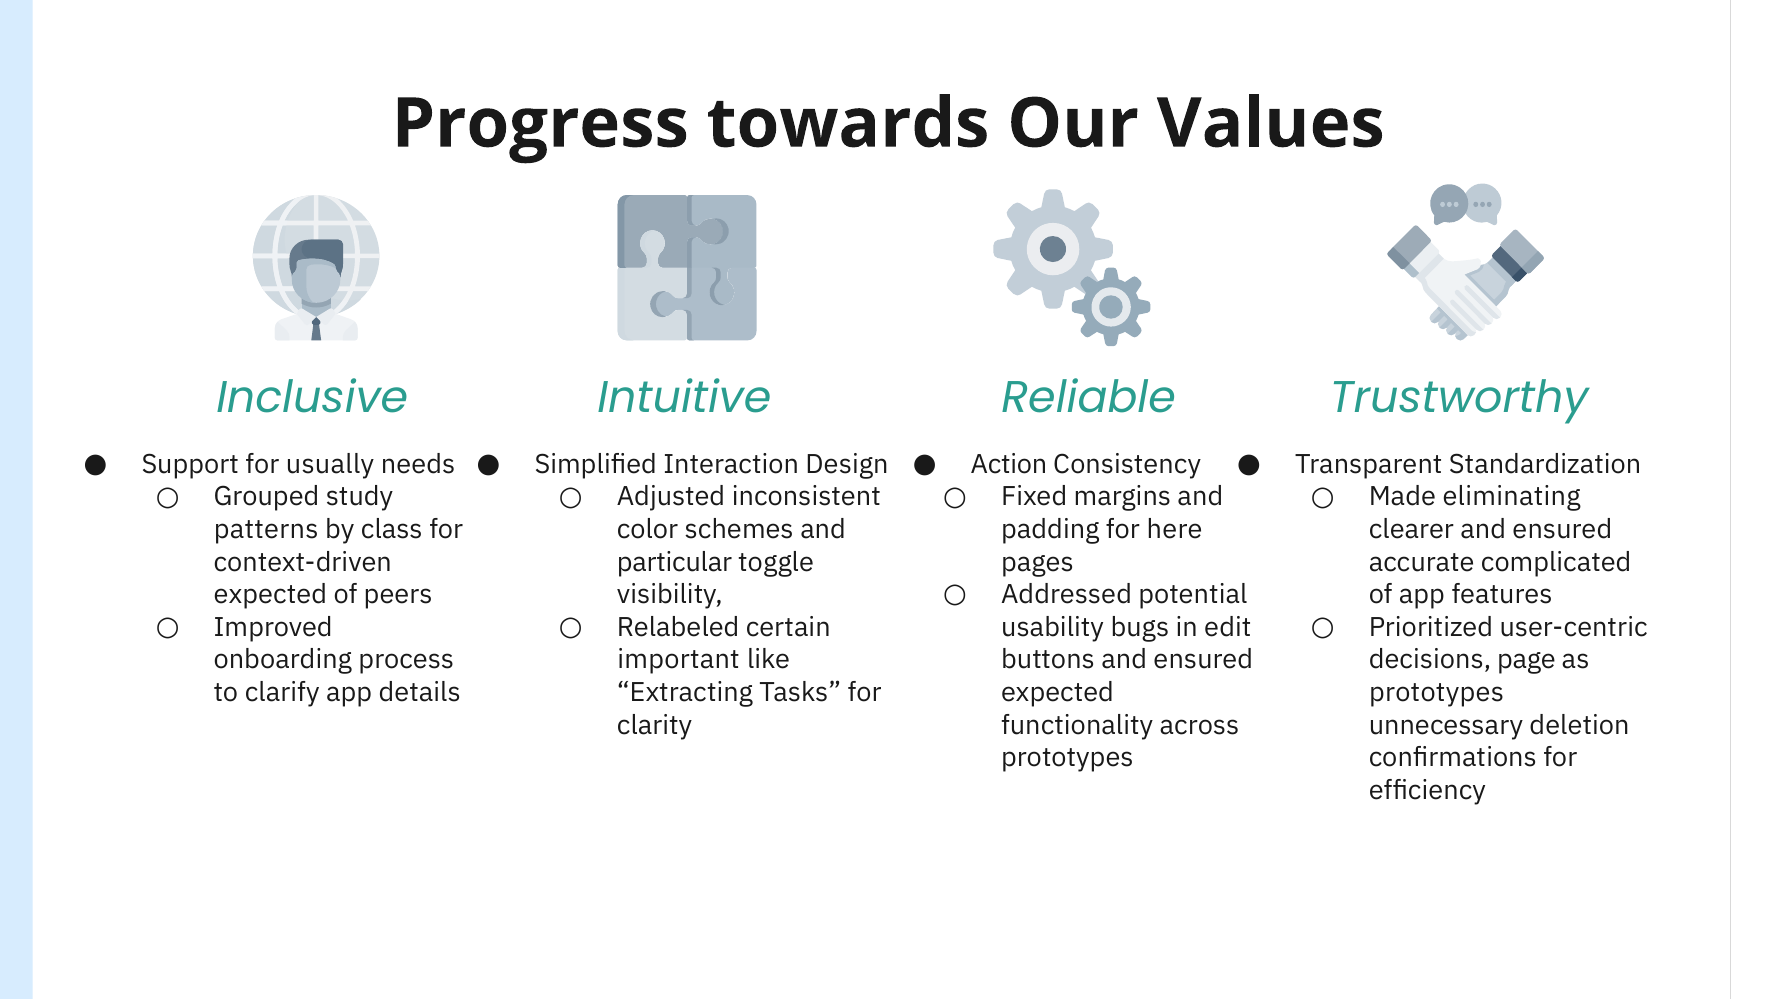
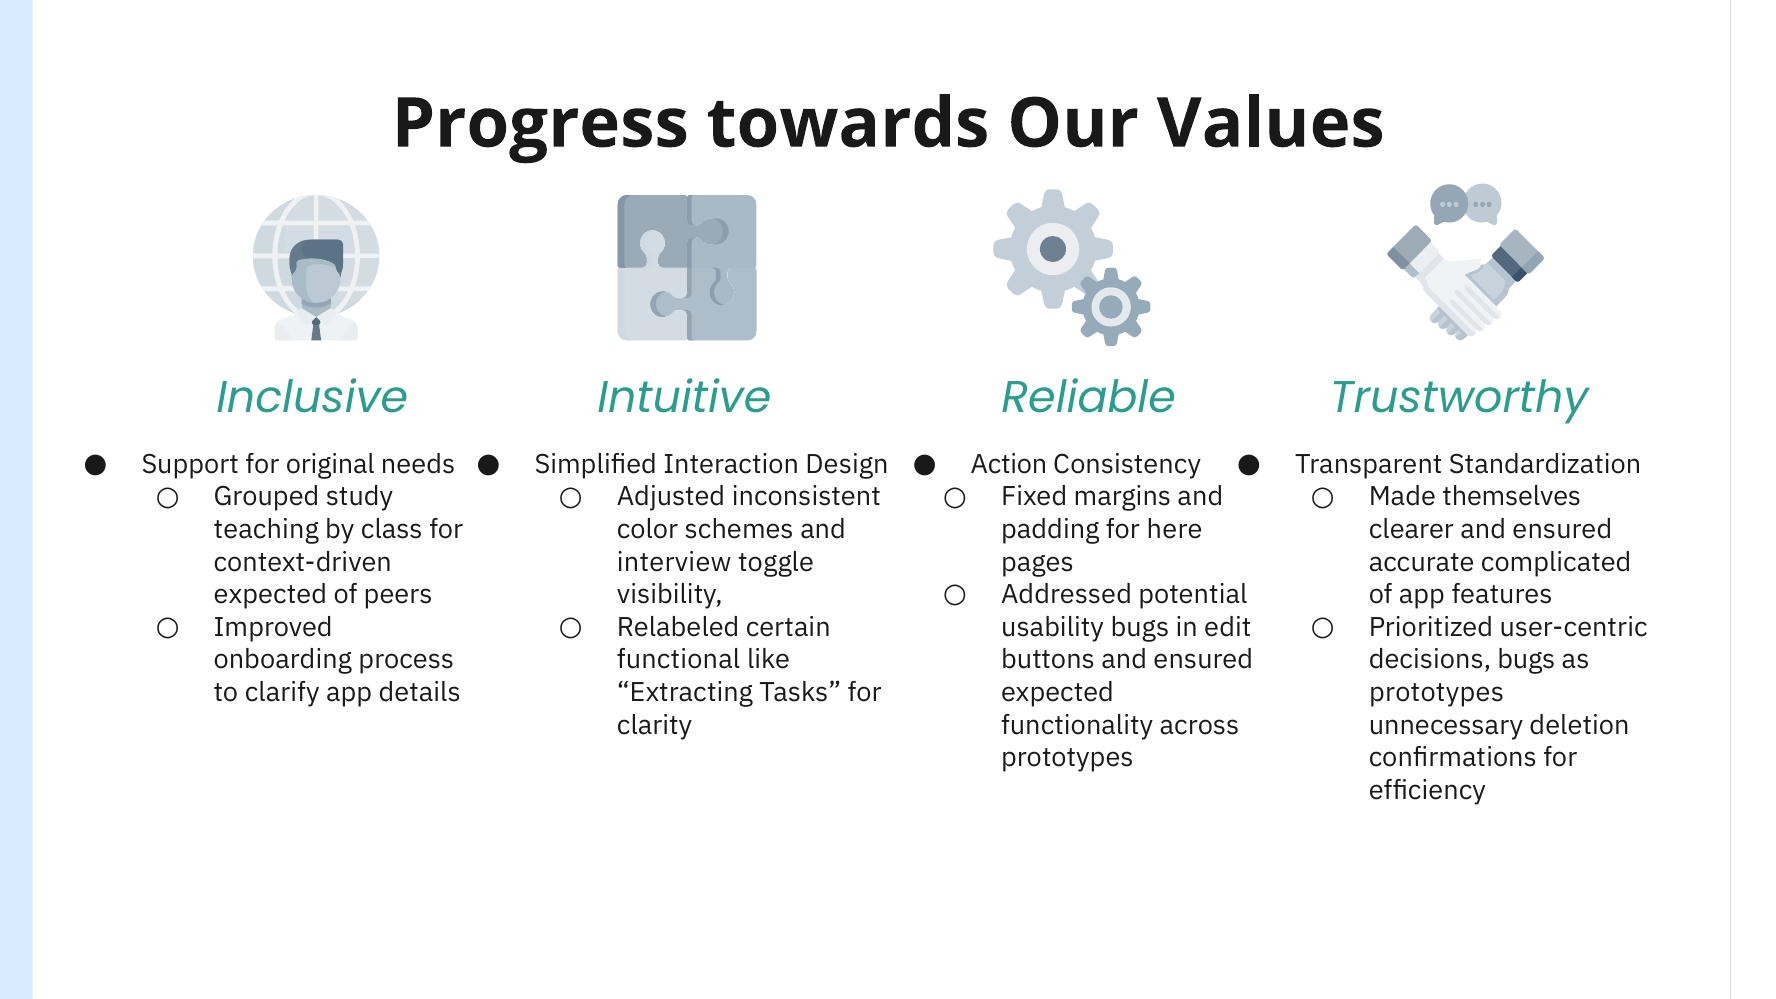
usually: usually -> original
eliminating: eliminating -> themselves
patterns: patterns -> teaching
particular: particular -> interview
important: important -> functional
decisions page: page -> bugs
